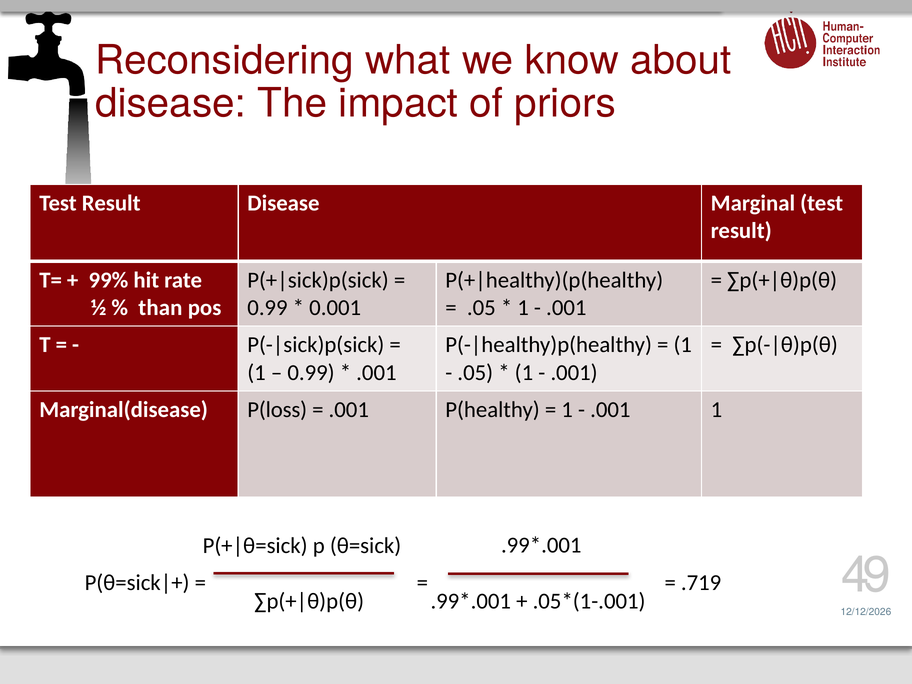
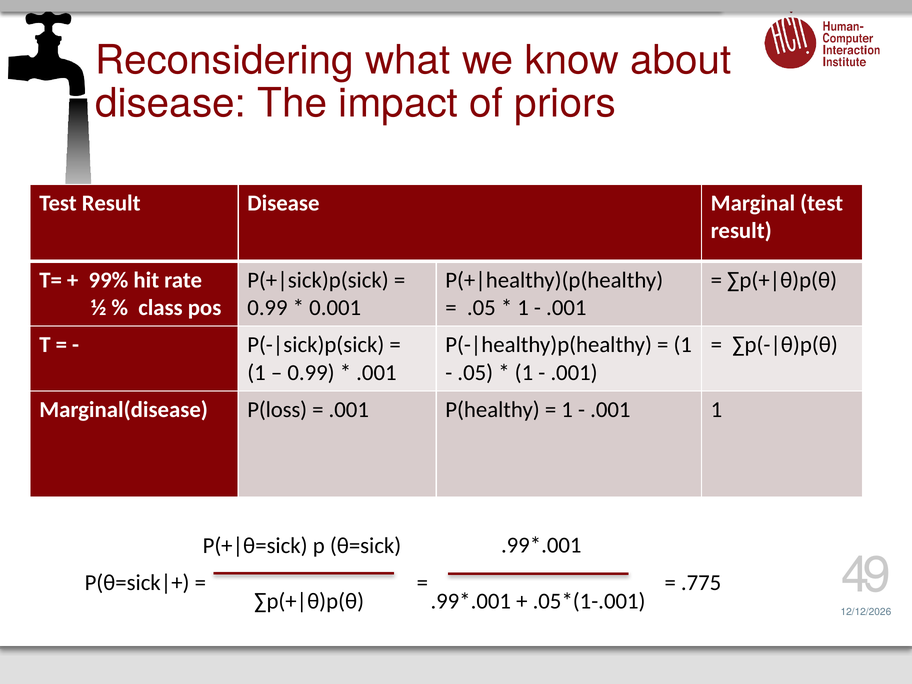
than: than -> class
.719: .719 -> .775
